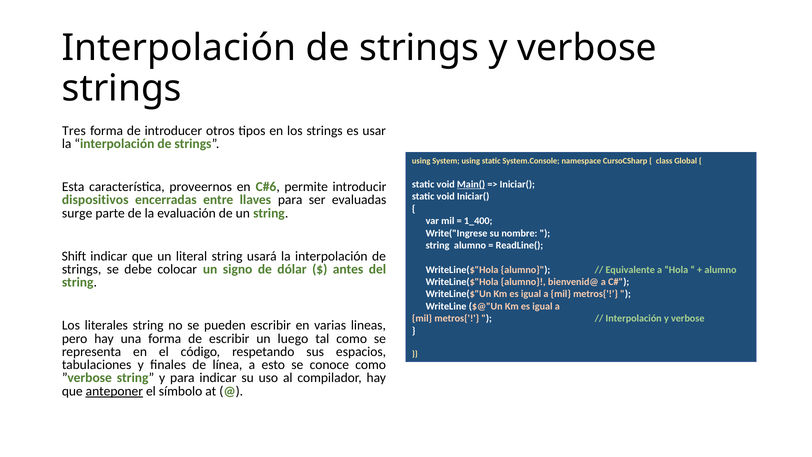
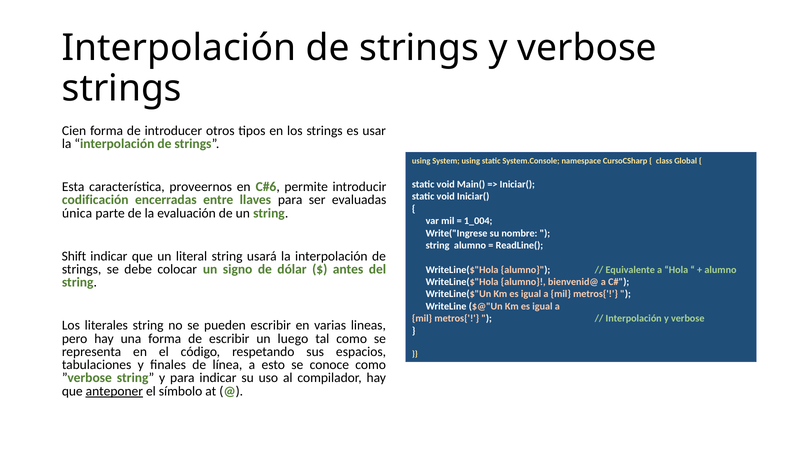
Tres: Tres -> Cien
Main( underline: present -> none
dispositivos: dispositivos -> codificación
surge: surge -> única
1_400: 1_400 -> 1_004
